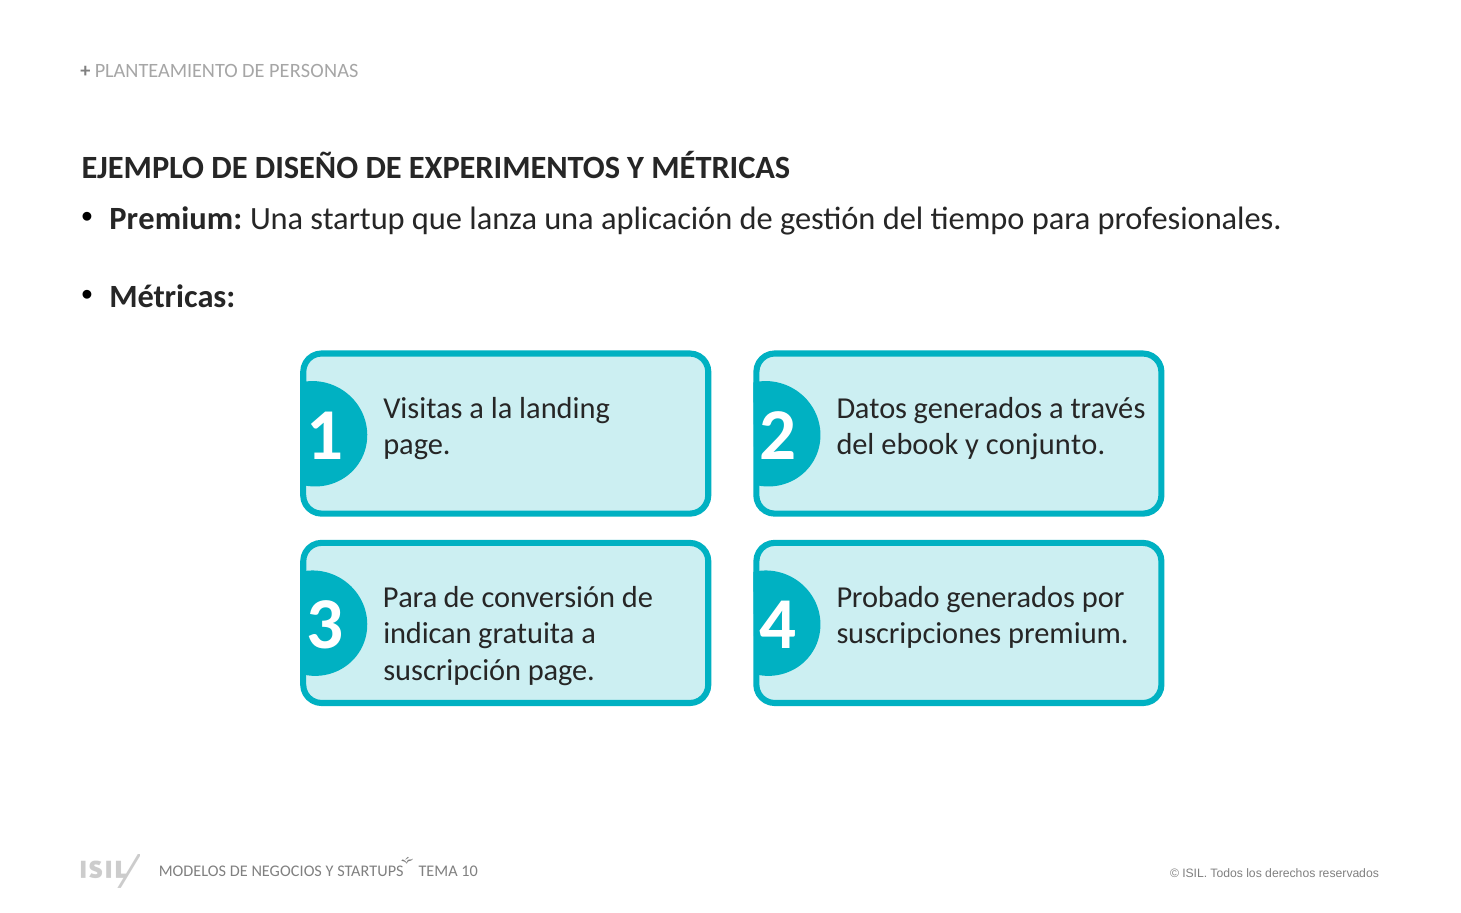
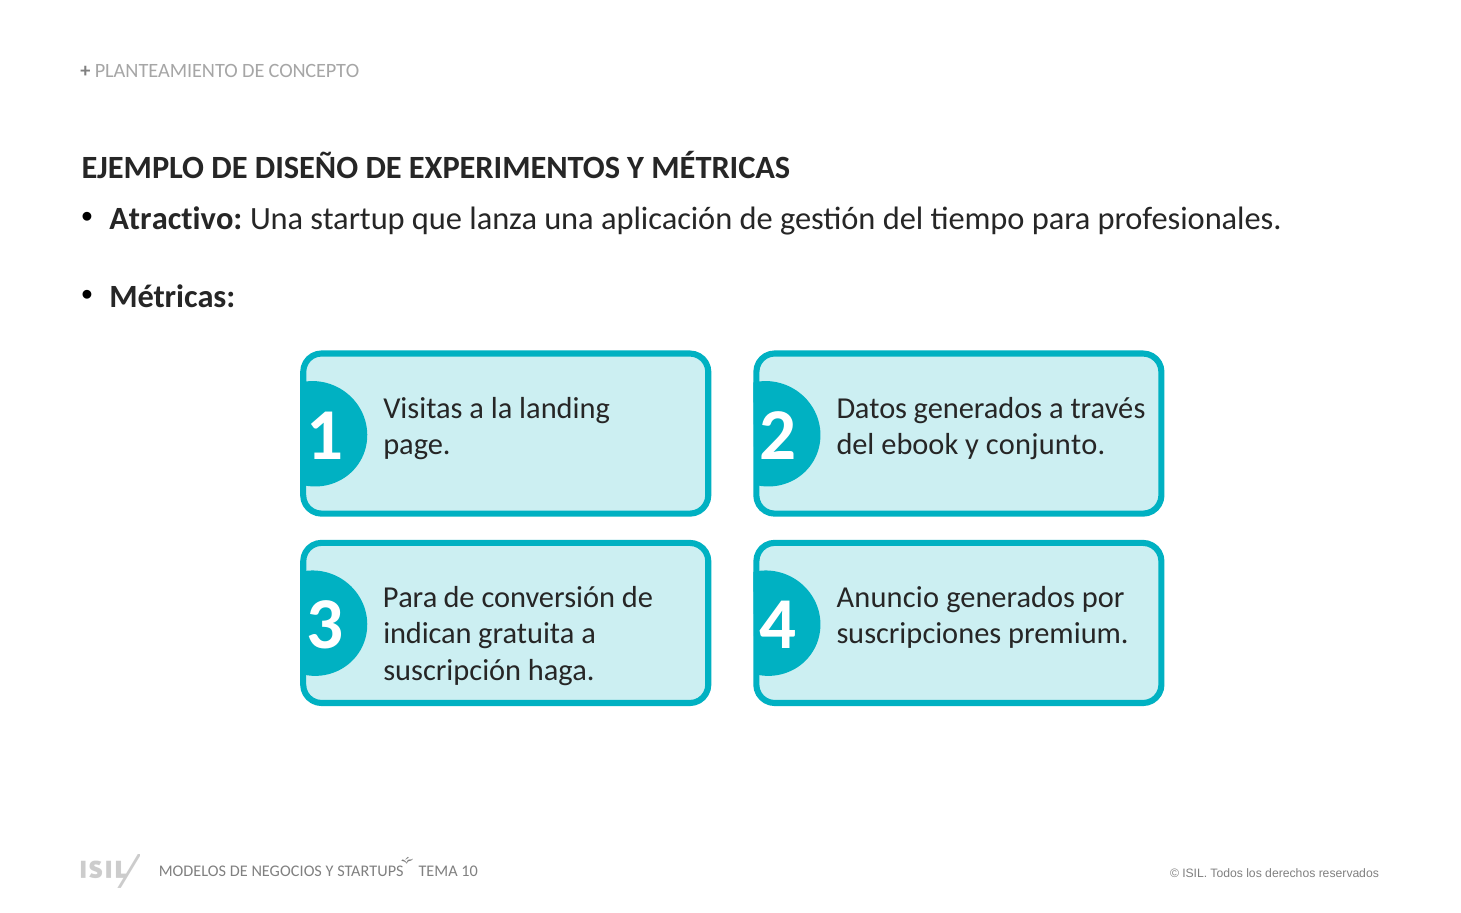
PERSONAS: PERSONAS -> CONCEPTO
Premium at (176, 219): Premium -> Atractivo
Probado: Probado -> Anuncio
suscripción page: page -> haga
